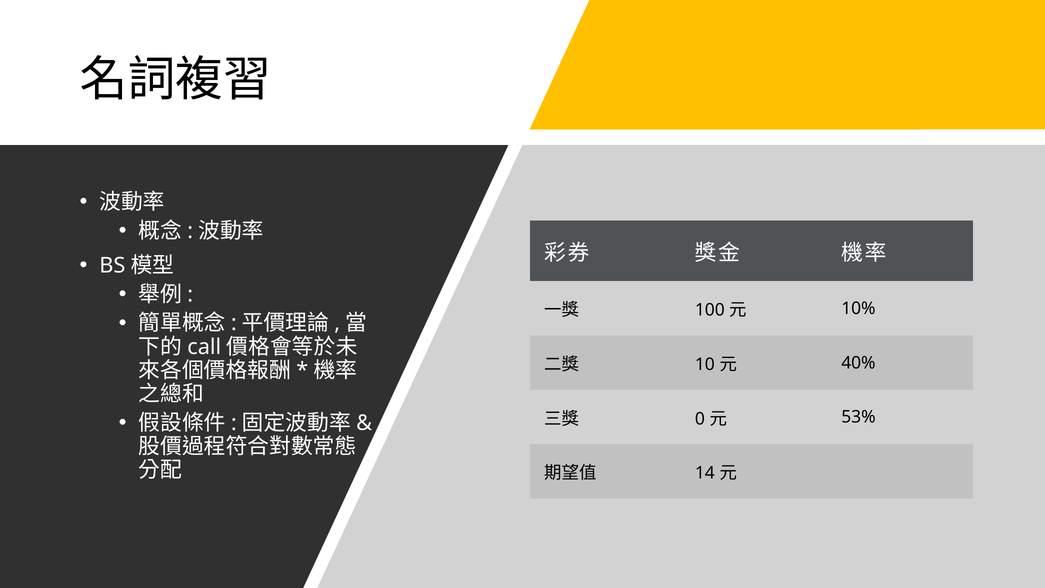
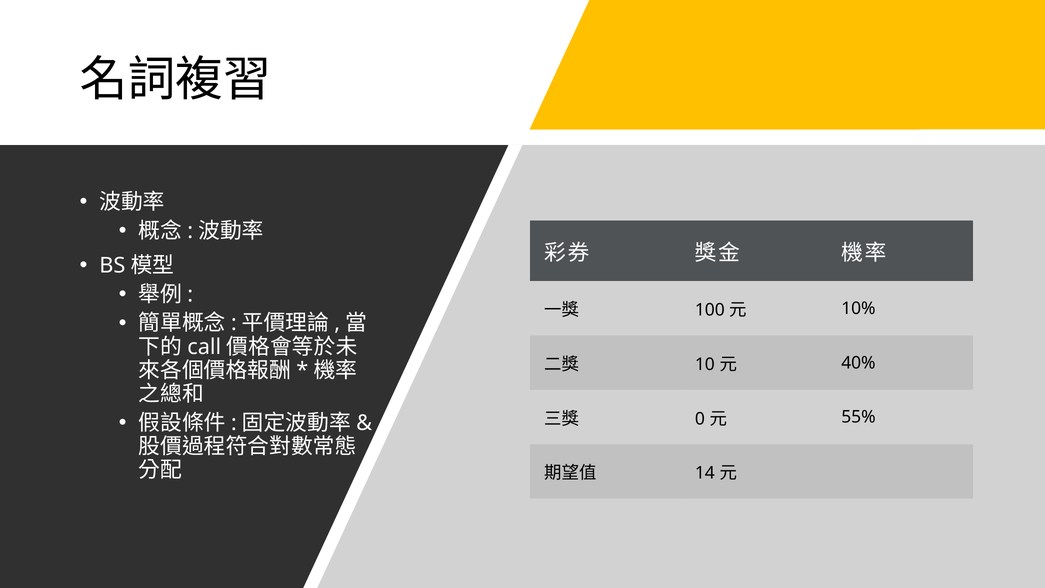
53%: 53% -> 55%
